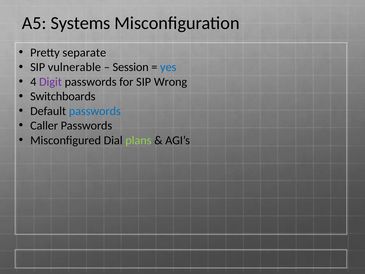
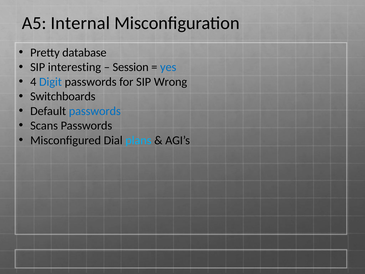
Systems: Systems -> Internal
separate: separate -> database
vulnerable: vulnerable -> interesting
Digit colour: purple -> blue
Caller: Caller -> Scans
plans colour: light green -> light blue
